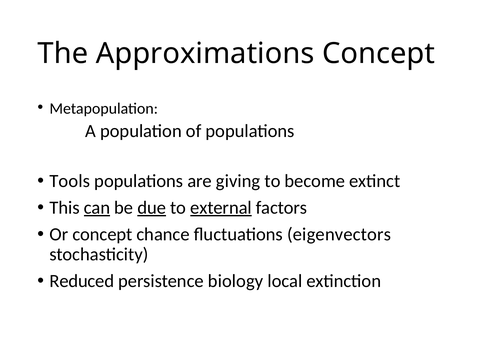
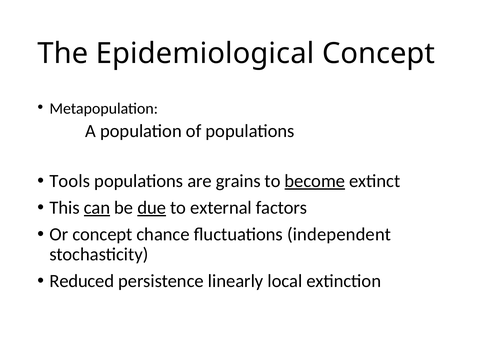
Approximations: Approximations -> Epidemiological
giving: giving -> grains
become underline: none -> present
external underline: present -> none
eigenvectors: eigenvectors -> independent
biology: biology -> linearly
